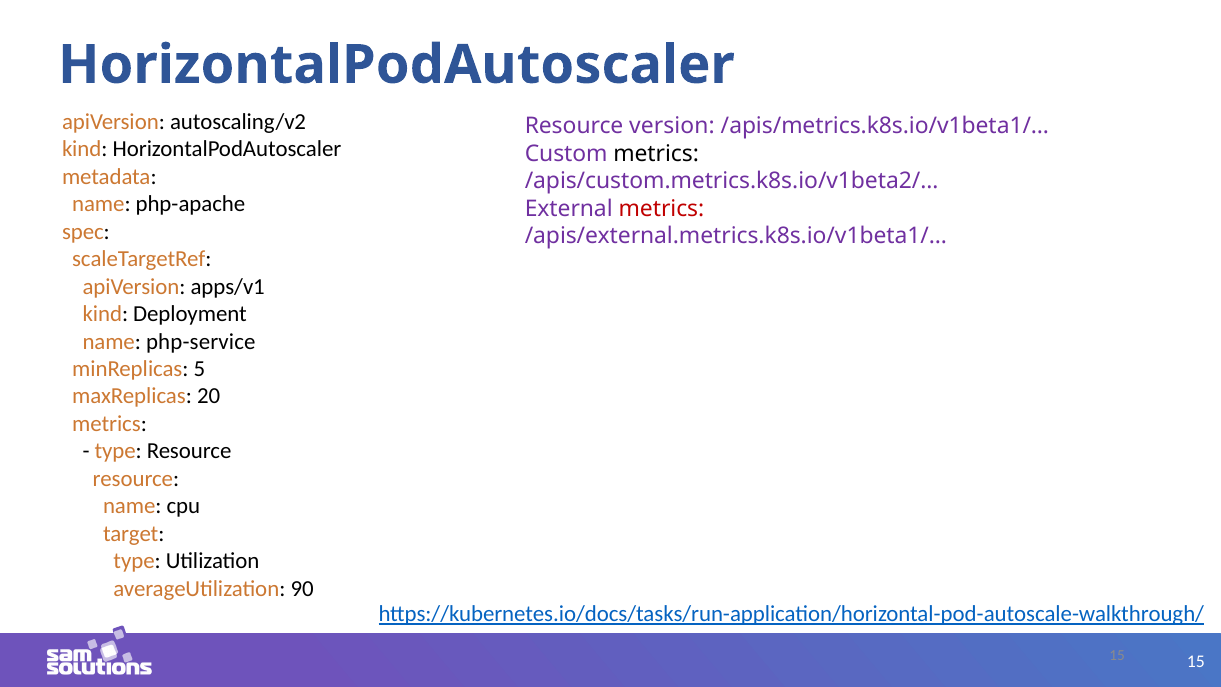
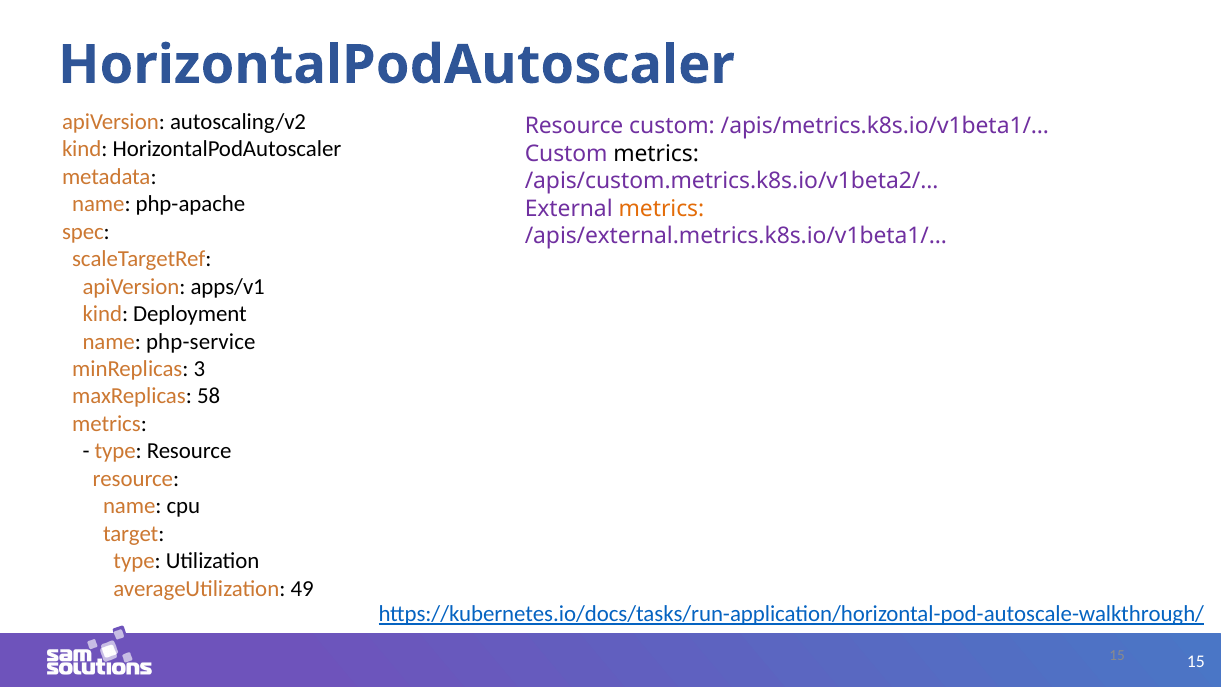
Resource version: version -> custom
metrics at (661, 209) colour: red -> orange
5: 5 -> 3
20: 20 -> 58
90: 90 -> 49
